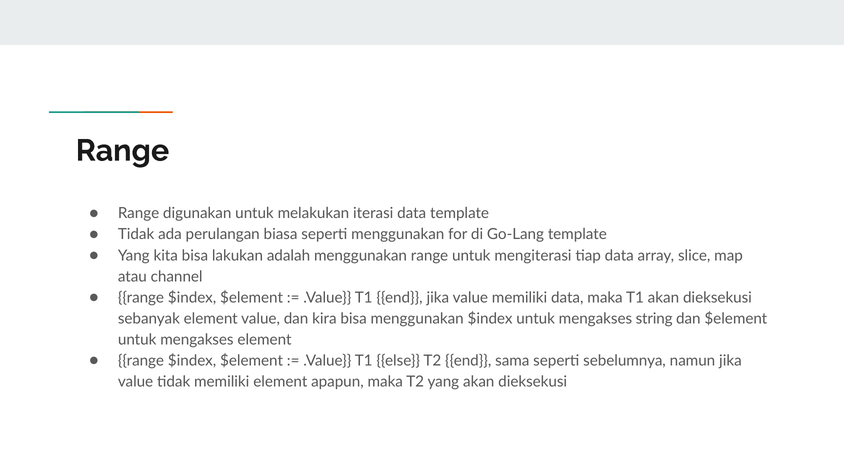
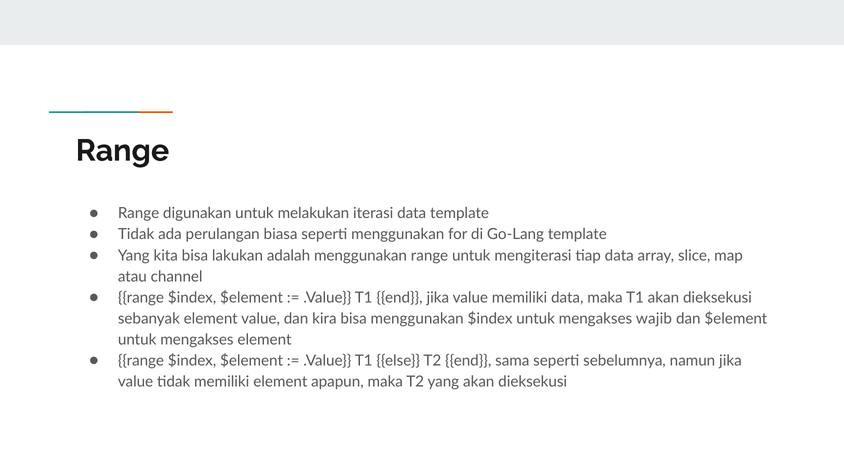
string: string -> wajib
